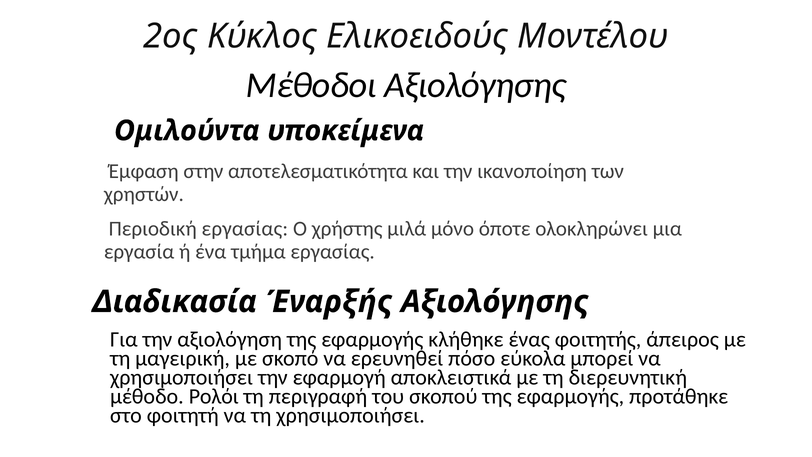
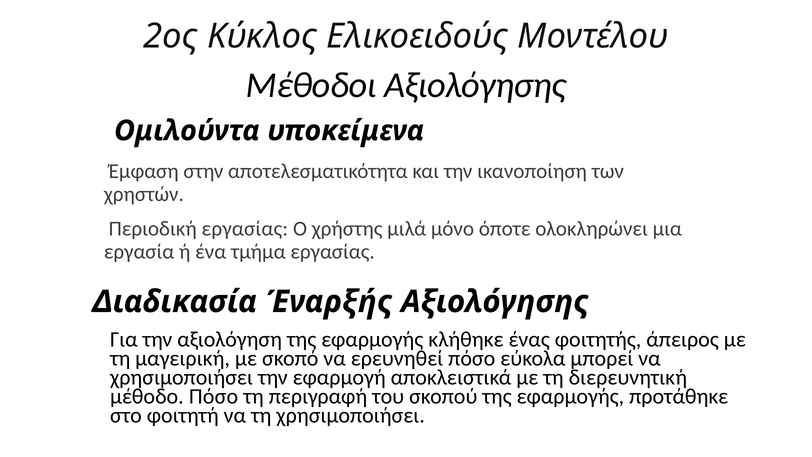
μέθοδο Ρολόι: Ρολόι -> Πόσο
